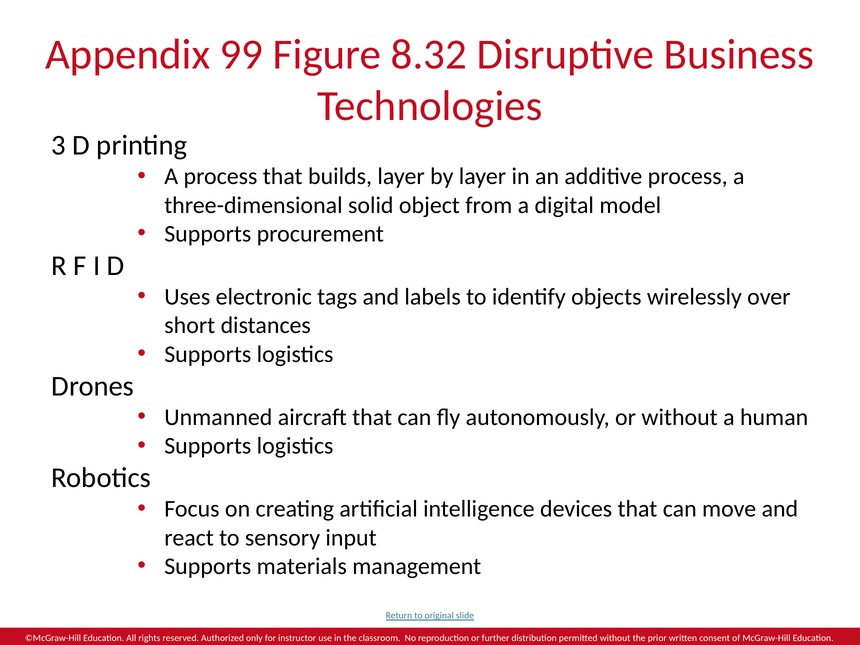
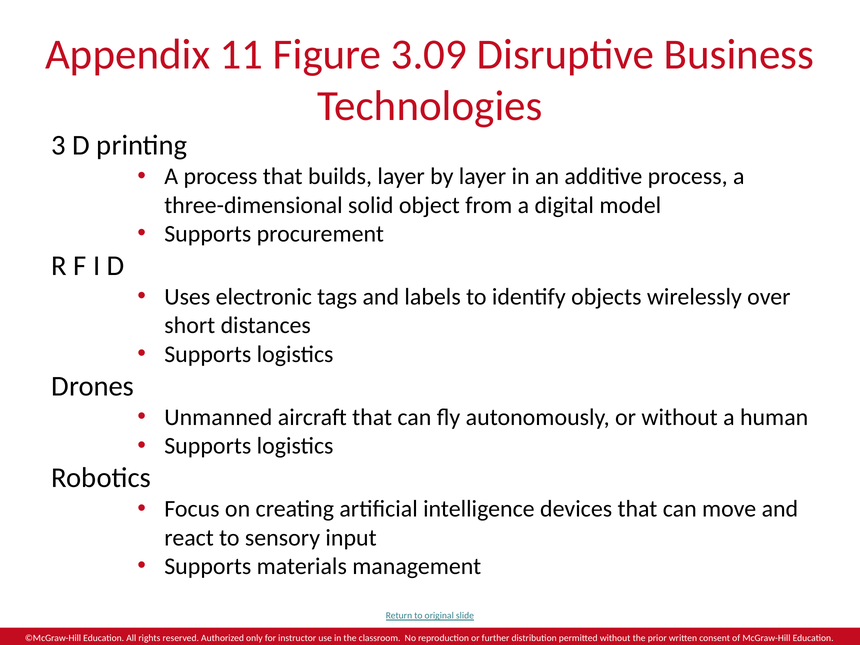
99: 99 -> 11
8.32: 8.32 -> 3.09
